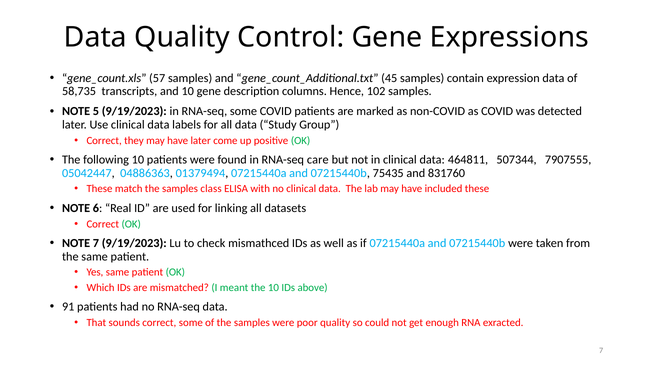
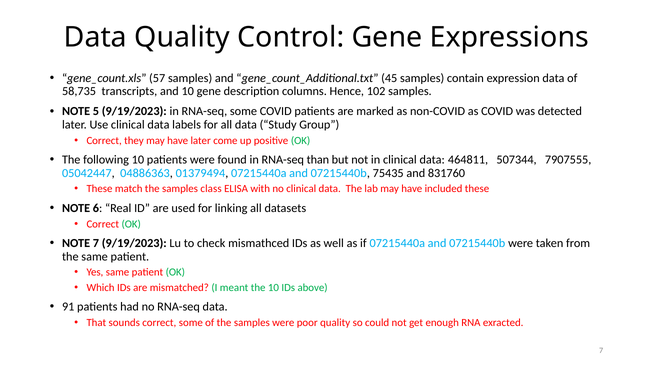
care: care -> than
